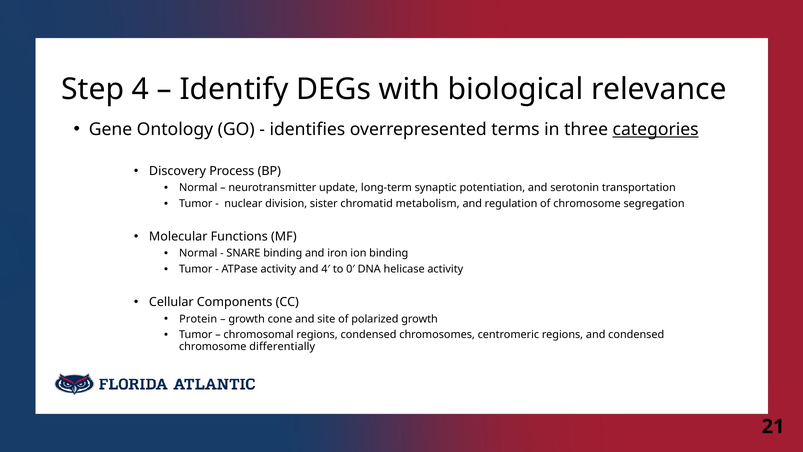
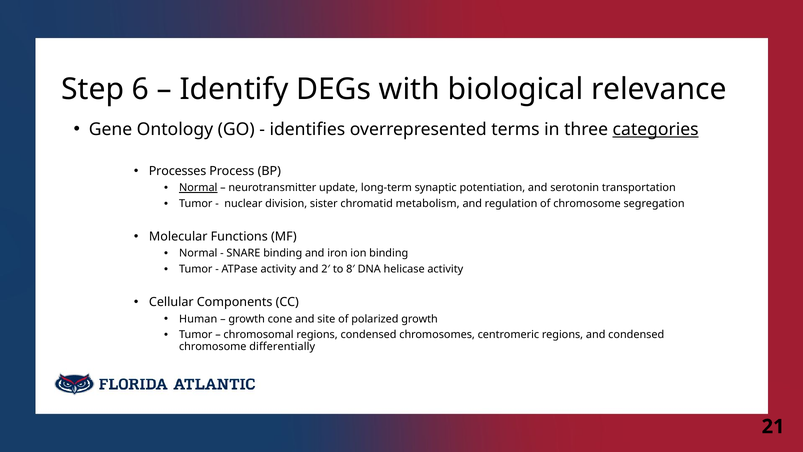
4: 4 -> 6
Discovery: Discovery -> Processes
Normal at (198, 188) underline: none -> present
4′: 4′ -> 2′
0′: 0′ -> 8′
Protein: Protein -> Human
